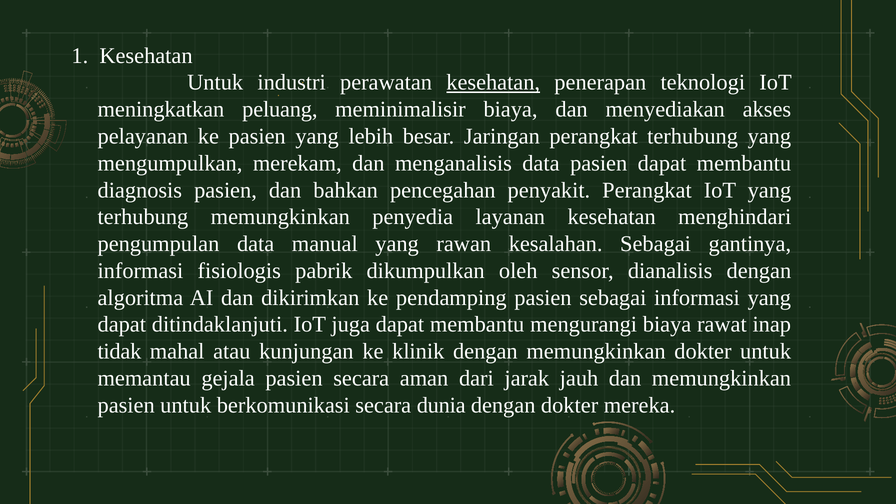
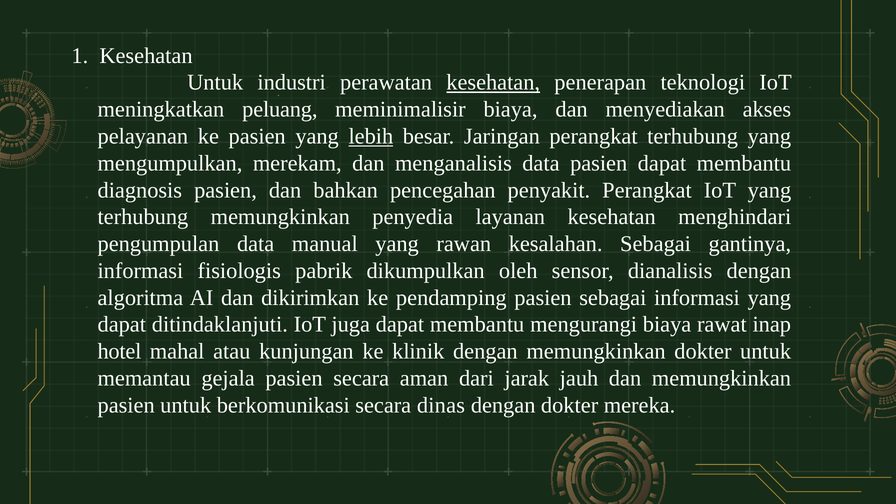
lebih underline: none -> present
tidak: tidak -> hotel
dunia: dunia -> dinas
